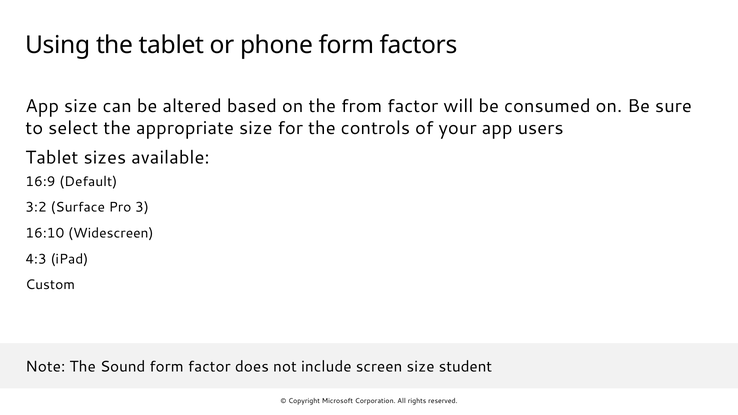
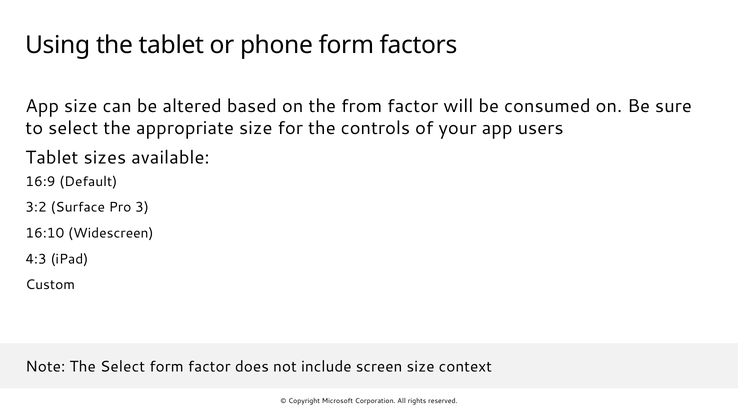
The Sound: Sound -> Select
student: student -> context
